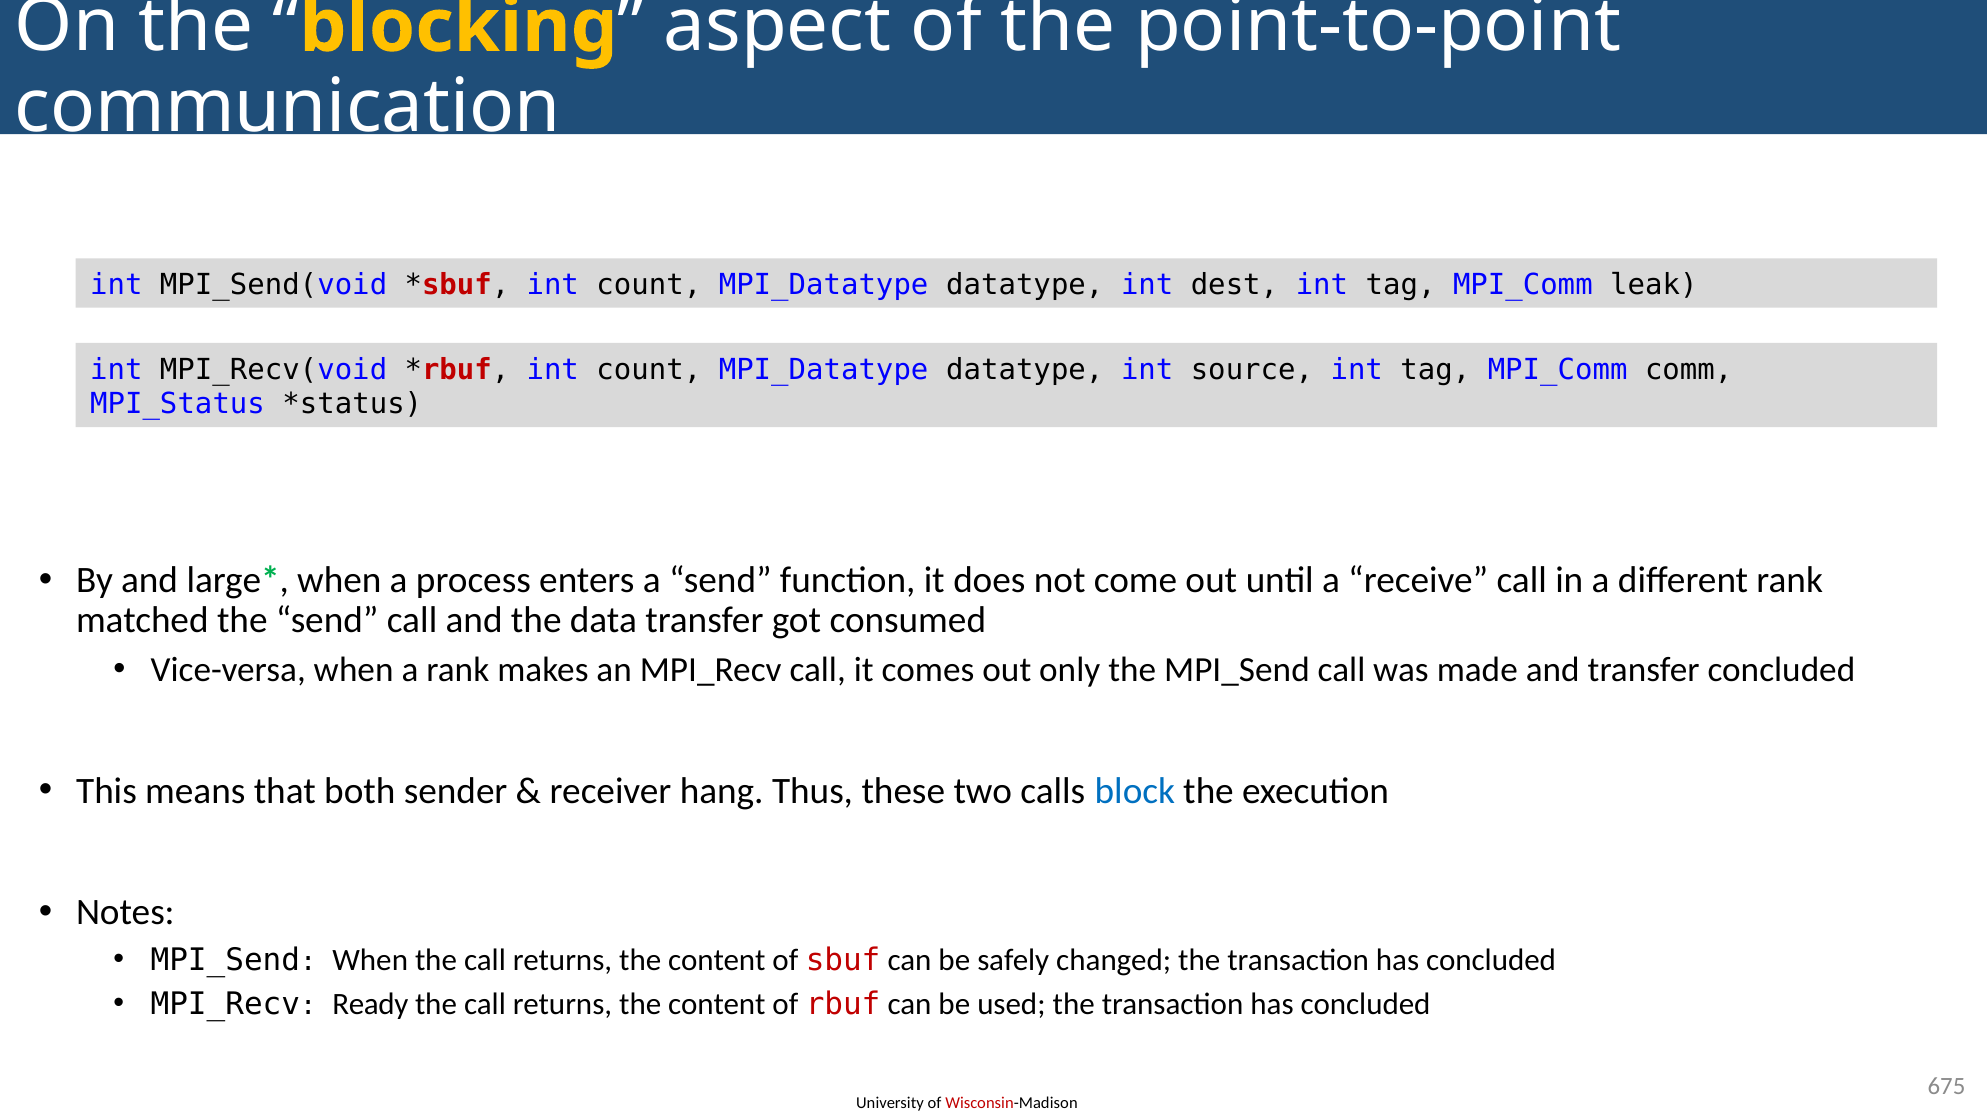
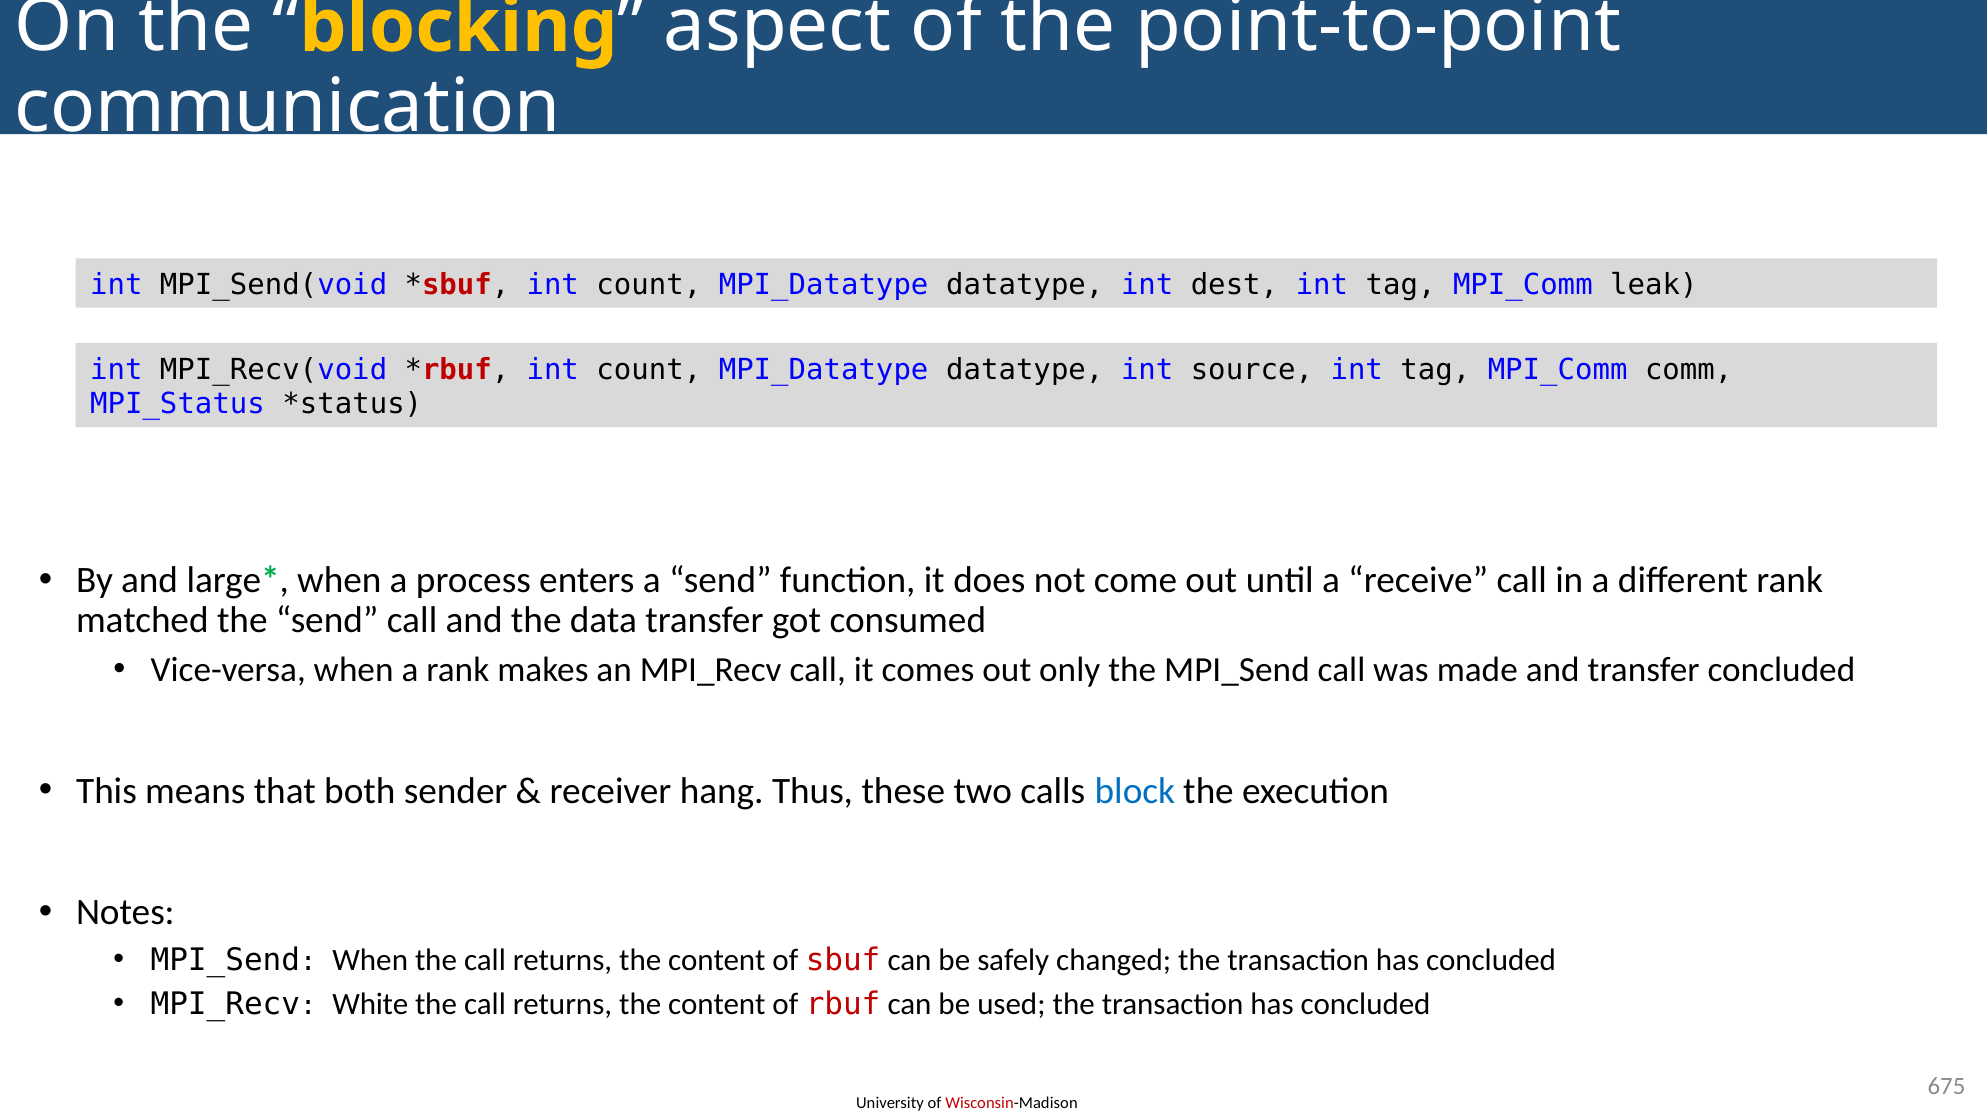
Ready: Ready -> White
